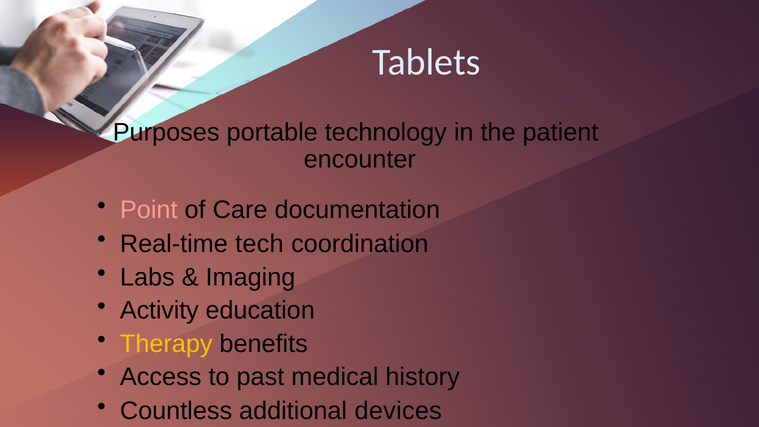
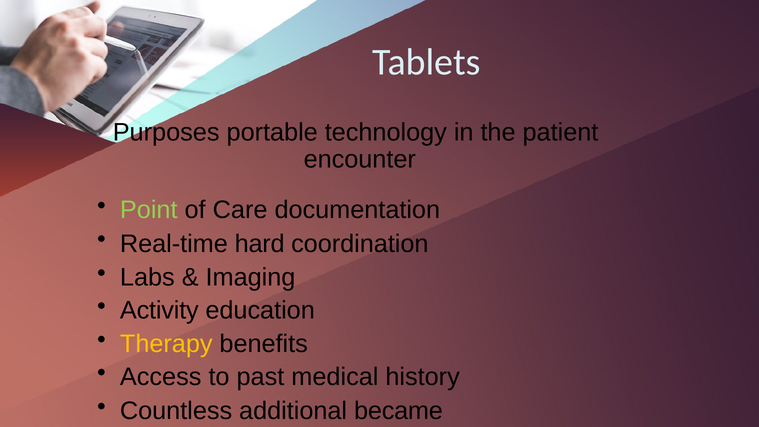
Point colour: pink -> light green
tech: tech -> hard
devices: devices -> became
